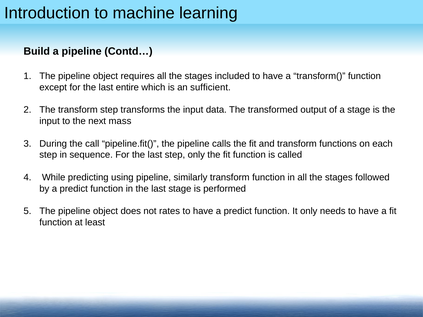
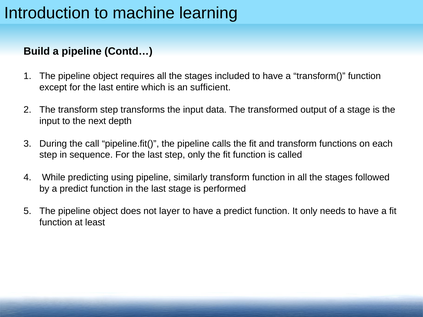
mass: mass -> depth
rates: rates -> layer
